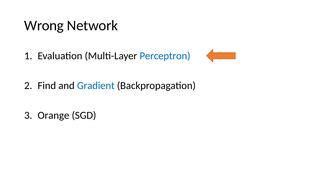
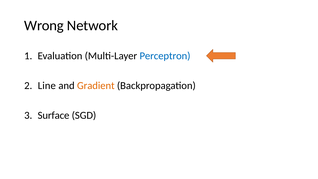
Find: Find -> Line
Gradient colour: blue -> orange
Orange: Orange -> Surface
